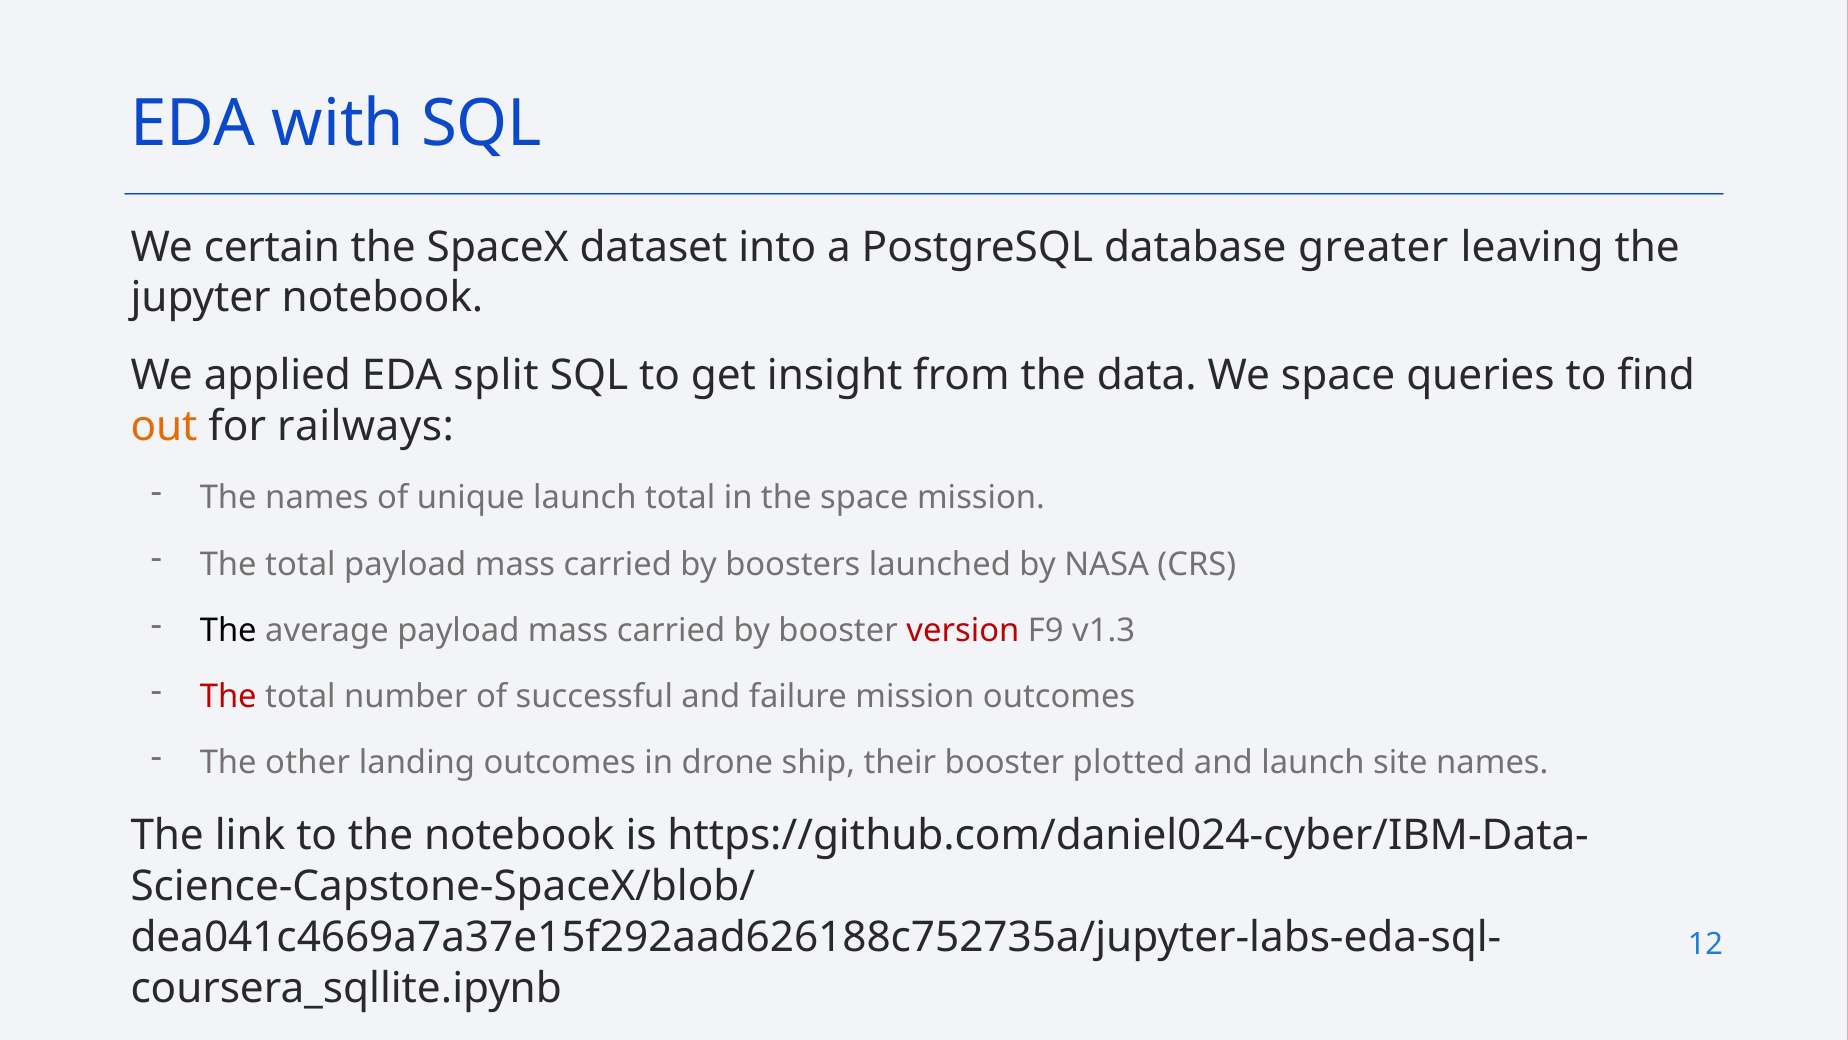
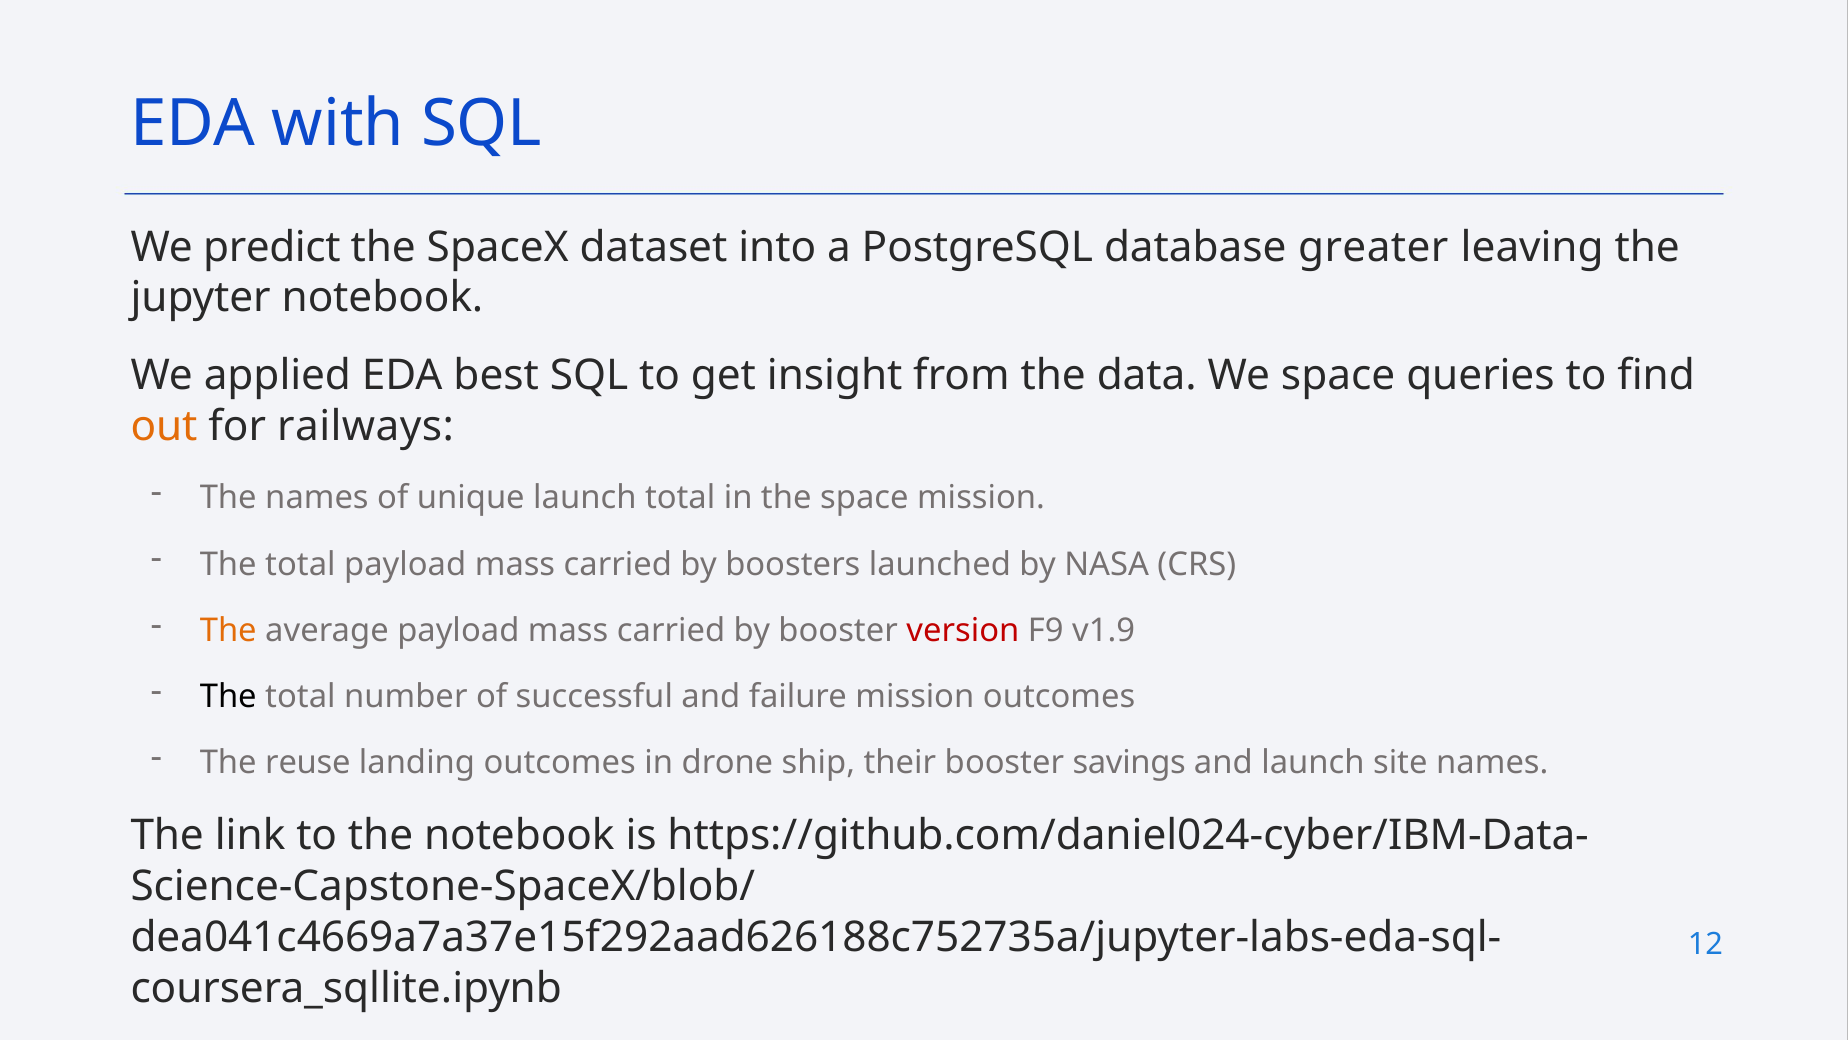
certain: certain -> predict
split: split -> best
The at (228, 630) colour: black -> orange
v1.3: v1.3 -> v1.9
The at (228, 696) colour: red -> black
other: other -> reuse
plotted: plotted -> savings
